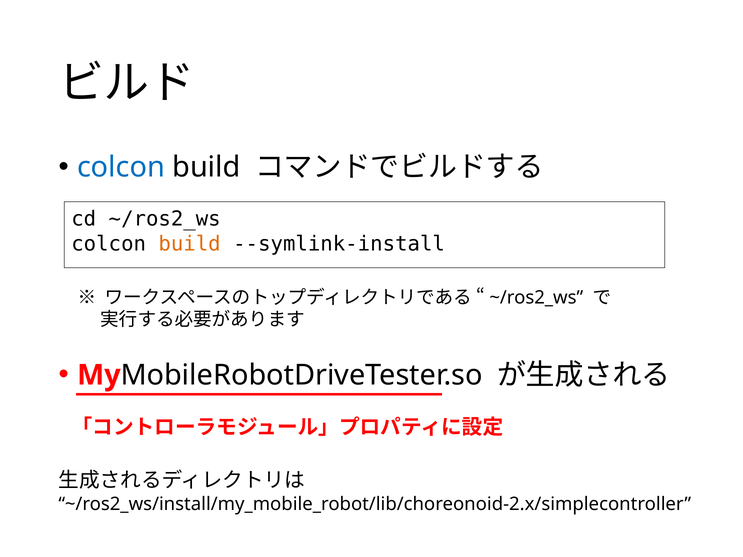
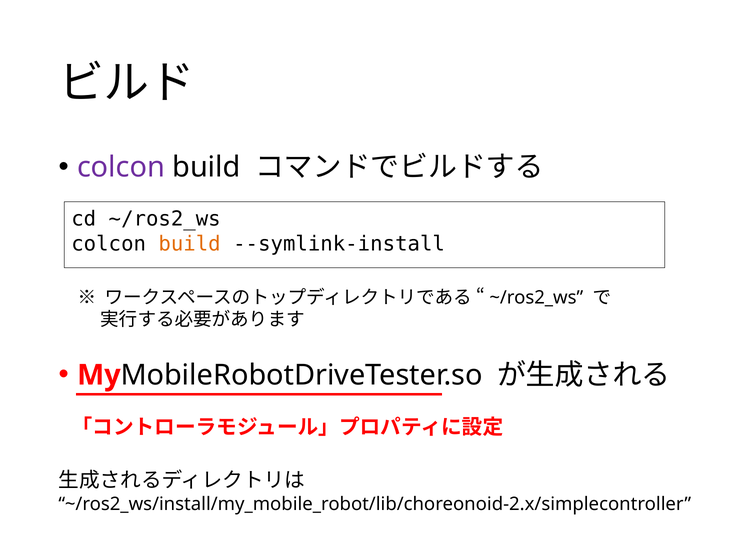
colcon at (121, 167) colour: blue -> purple
